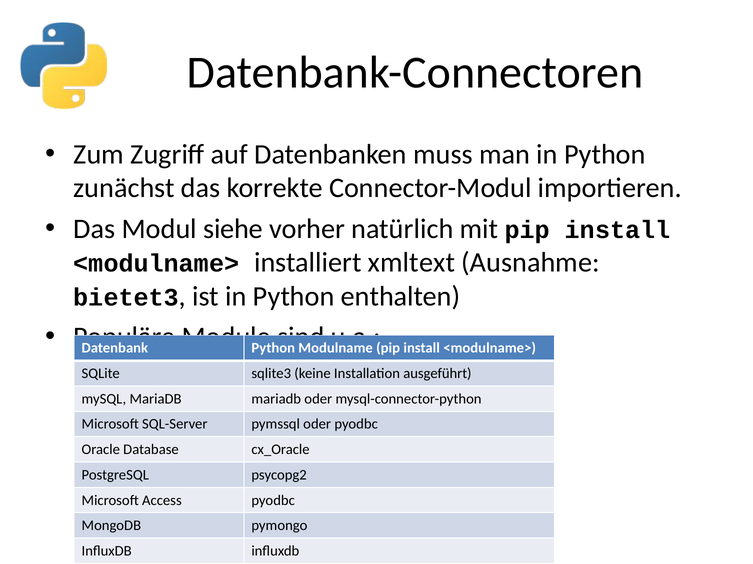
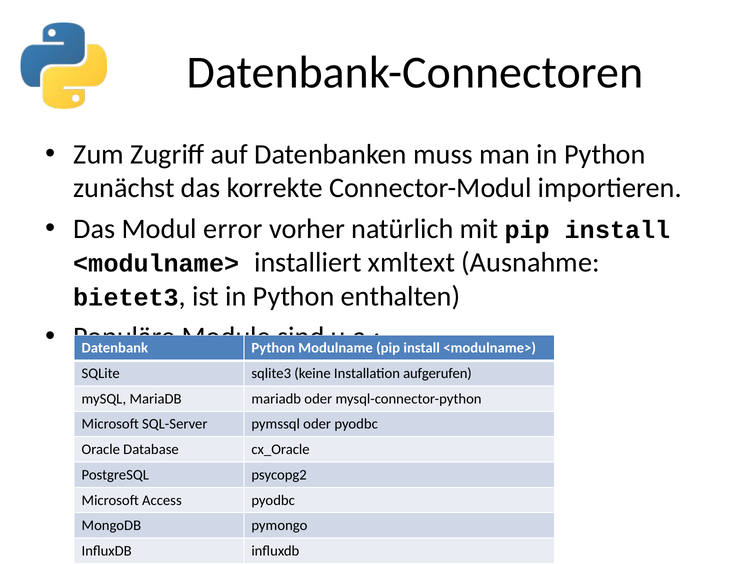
siehe: siehe -> error
ausgeführt: ausgeführt -> aufgerufen
